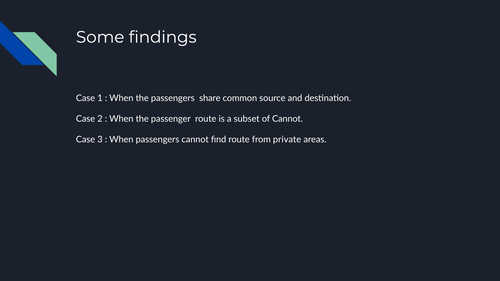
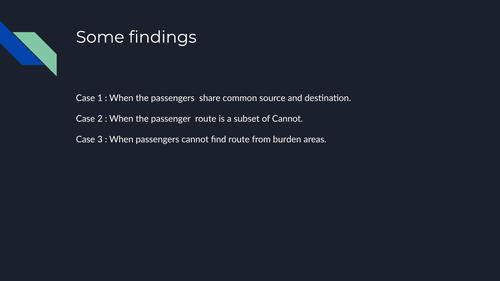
private: private -> burden
